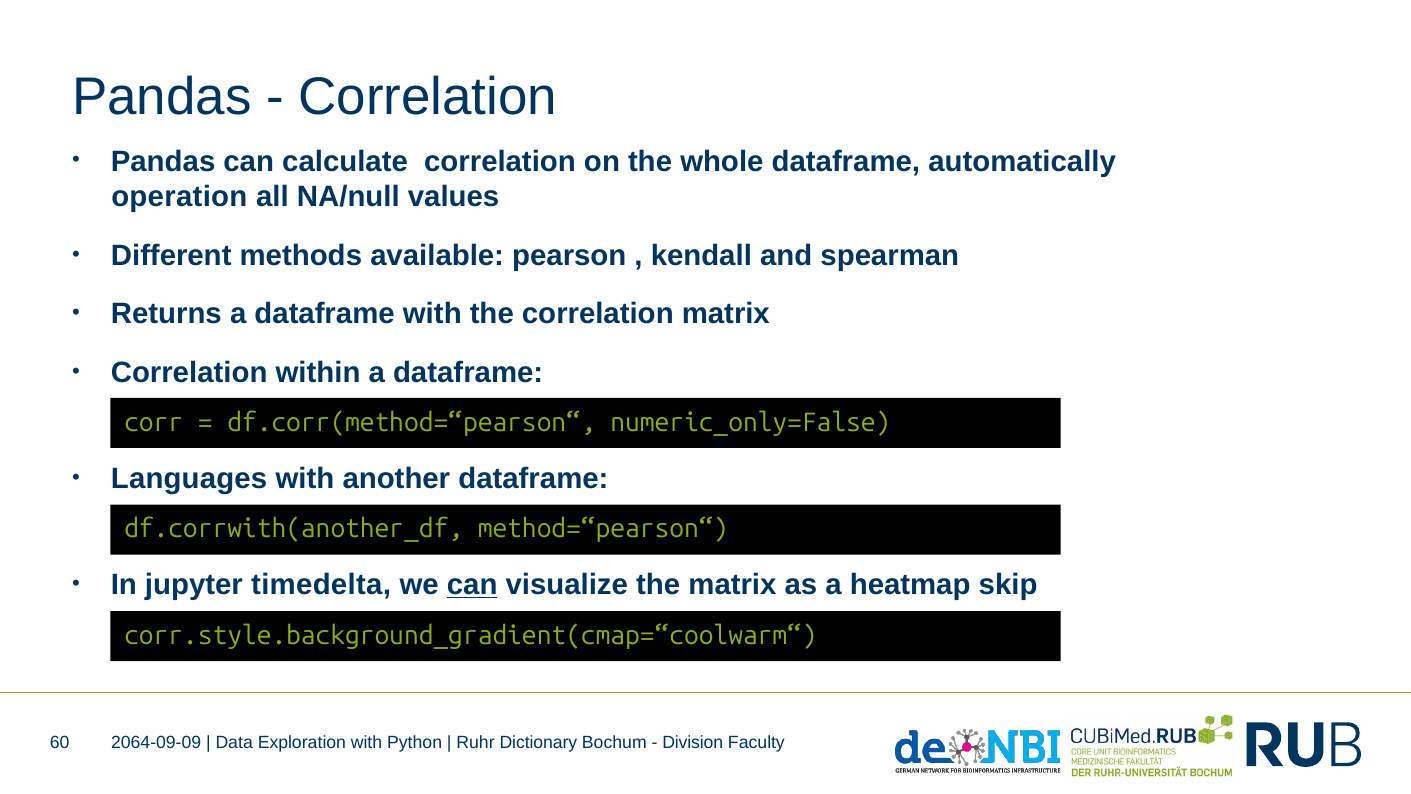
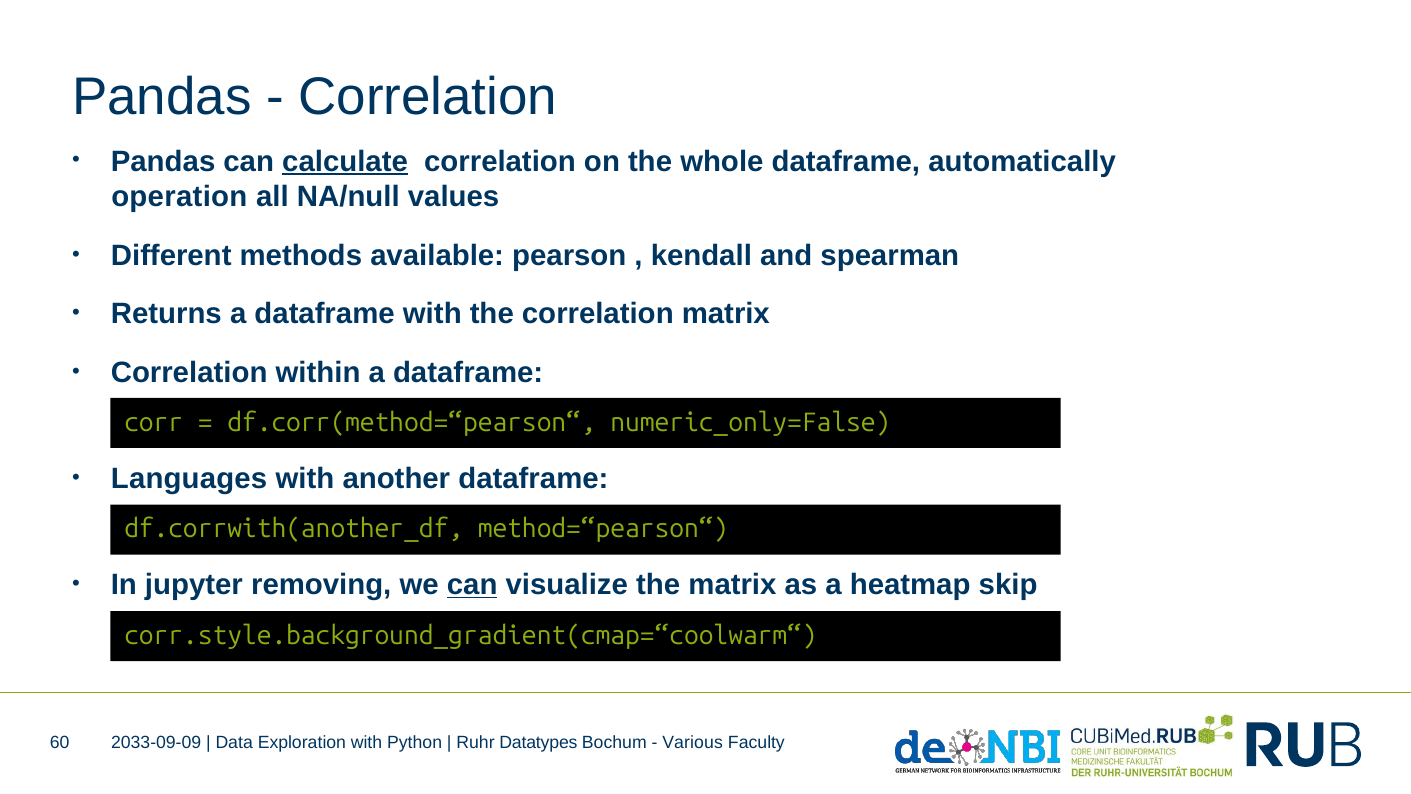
calculate underline: none -> present
timedelta: timedelta -> removing
2064-09-09: 2064-09-09 -> 2033-09-09
Dictionary: Dictionary -> Datatypes
Division: Division -> Various
